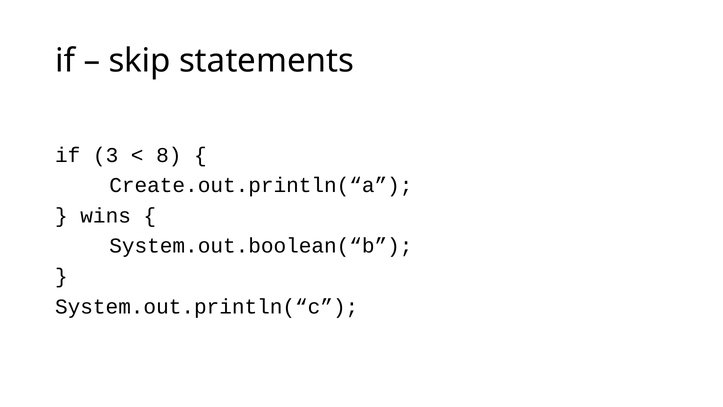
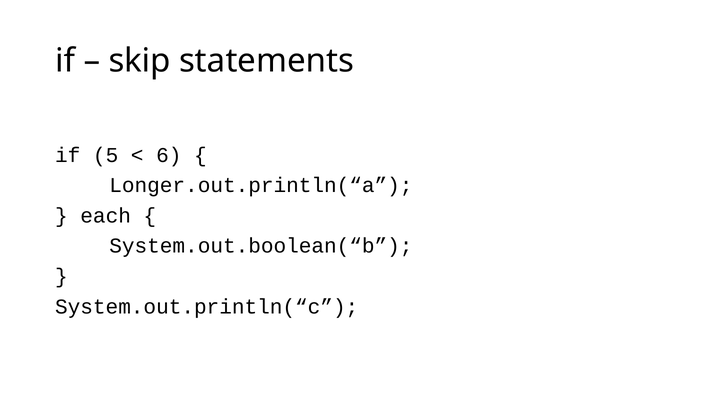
3: 3 -> 5
8: 8 -> 6
Create.out.println(“a: Create.out.println(“a -> Longer.out.println(“a
wins: wins -> each
